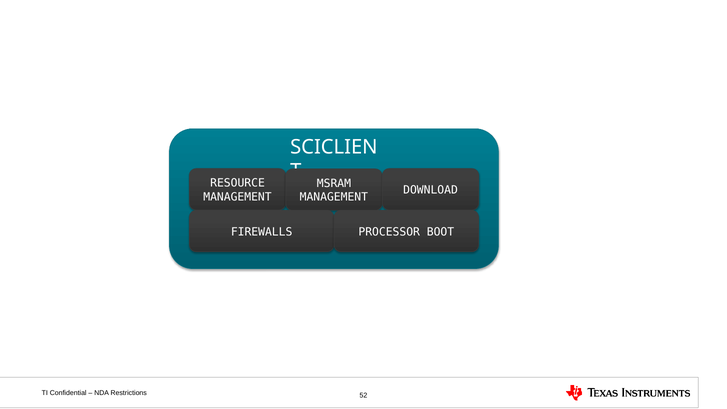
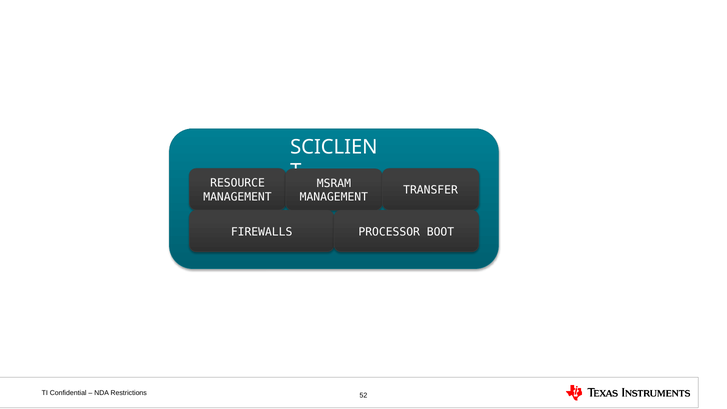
DOWNLOAD: DOWNLOAD -> TRANSFER
